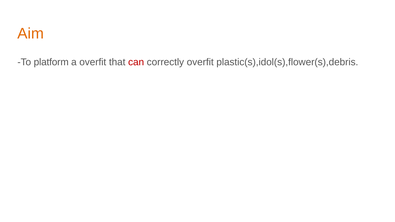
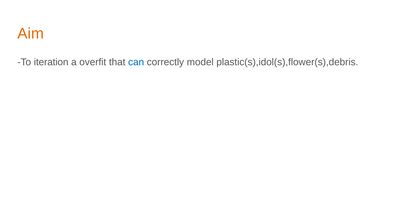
platform: platform -> iteration
can colour: red -> blue
correctly overfit: overfit -> model
